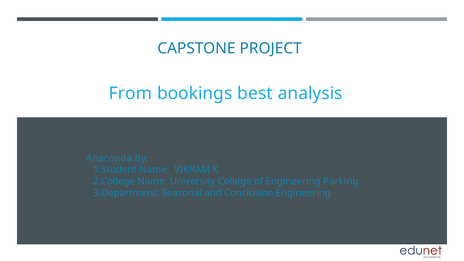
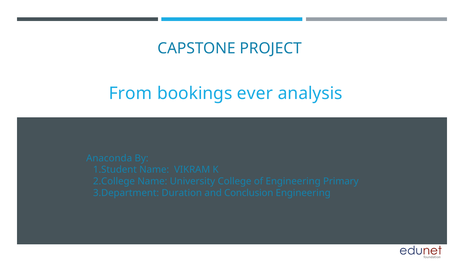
best: best -> ever
Parking: Parking -> Primary
Seasonal: Seasonal -> Duration
